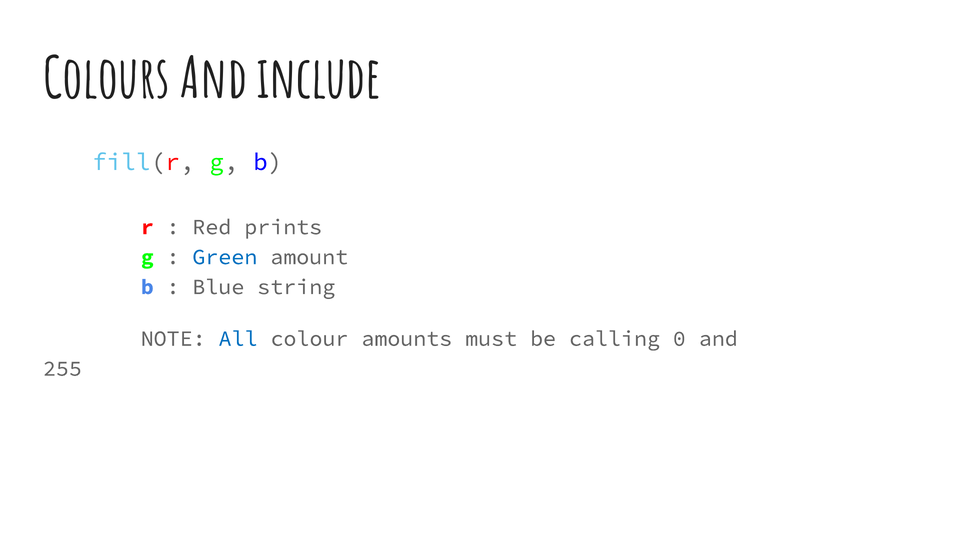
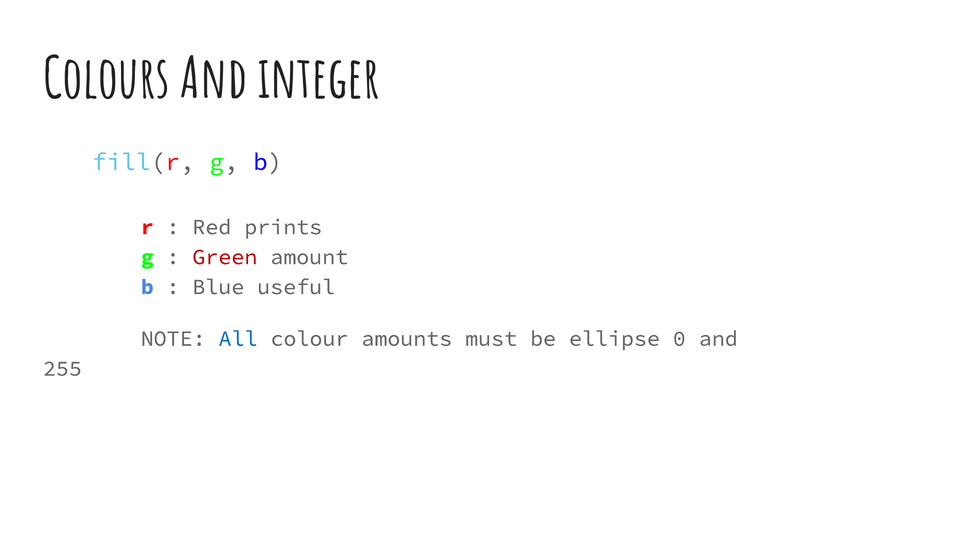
include: include -> integer
Green colour: blue -> red
string: string -> useful
calling: calling -> ellipse
